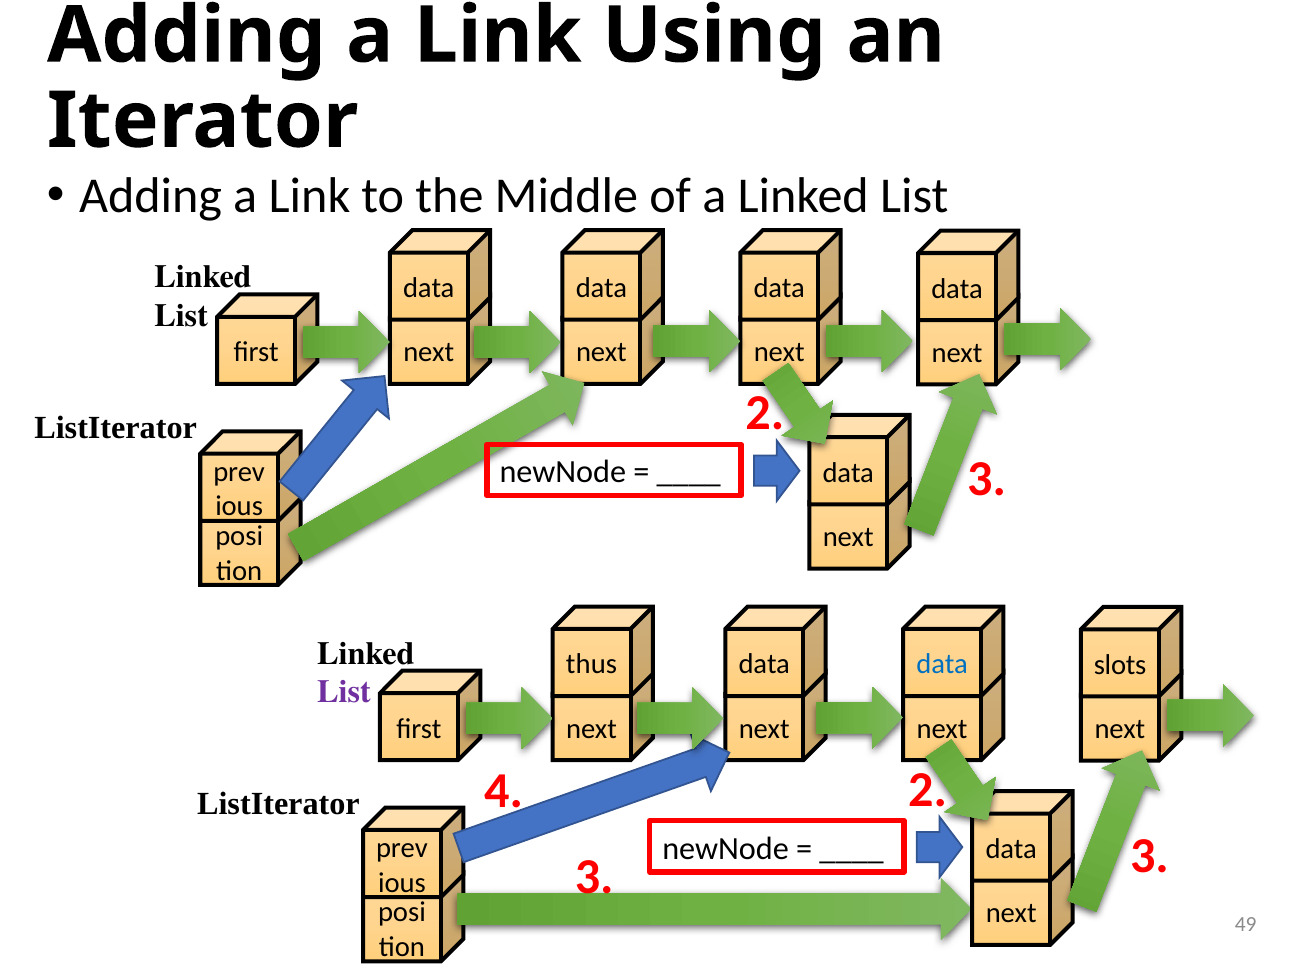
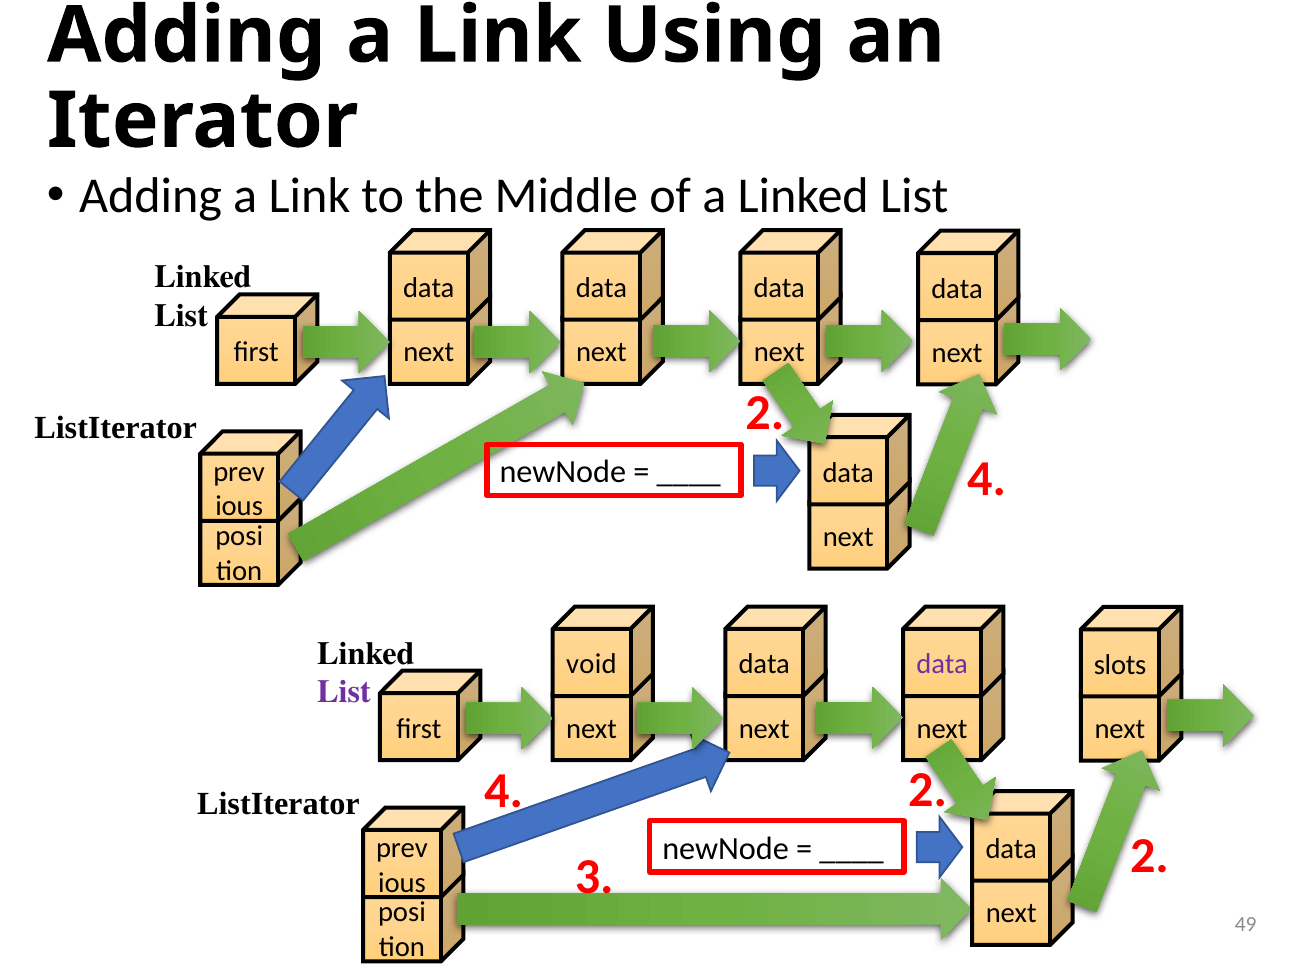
3 at (987, 479): 3 -> 4
thus: thus -> void
data at (942, 664) colour: blue -> purple
3 at (1149, 855): 3 -> 2
